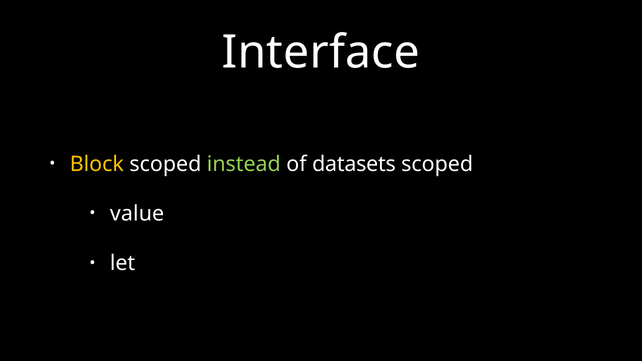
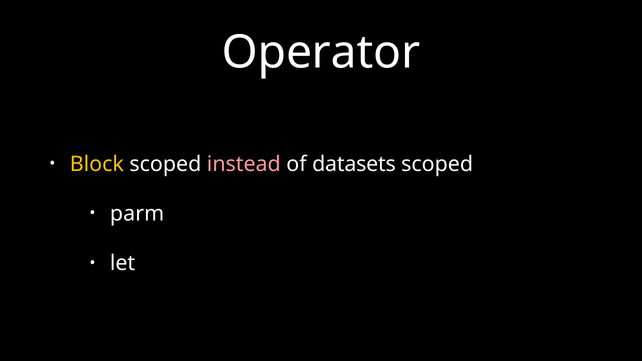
Interface: Interface -> Operator
instead colour: light green -> pink
value: value -> parm
